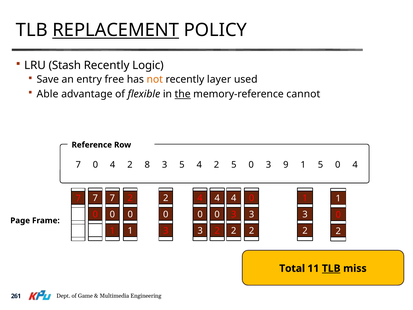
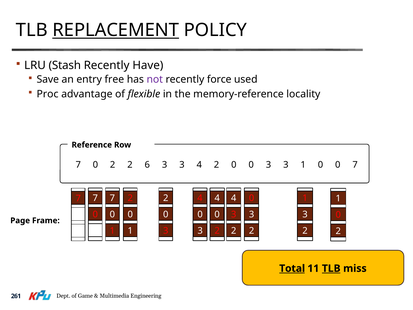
Logic: Logic -> Have
not colour: orange -> purple
layer: layer -> force
Able: Able -> Proc
the underline: present -> none
cannot: cannot -> locality
7 0 4: 4 -> 2
8: 8 -> 6
5 at (182, 165): 5 -> 3
4 2 5: 5 -> 0
9 at (286, 165): 9 -> 3
3 1 5: 5 -> 0
4 at (355, 165): 4 -> 7
Total underline: none -> present
